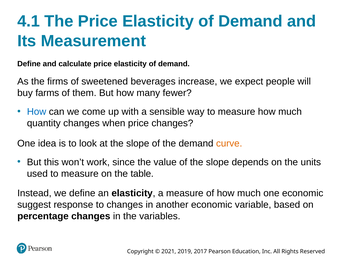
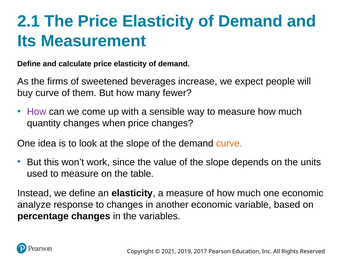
4.1: 4.1 -> 2.1
buy farms: farms -> curve
How at (37, 112) colour: blue -> purple
suggest: suggest -> analyze
